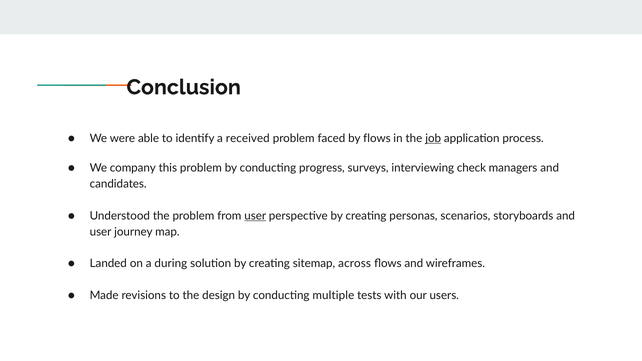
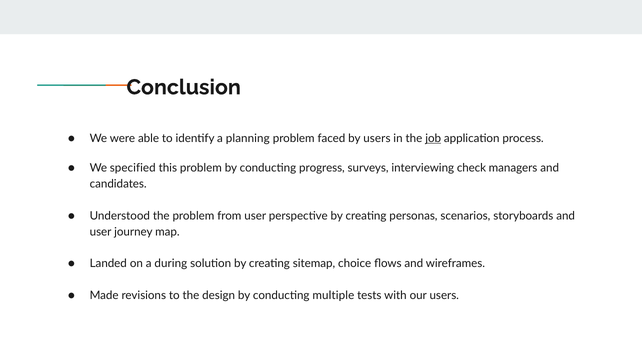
received: received -> planning
by flows: flows -> users
company: company -> specified
user at (255, 216) underline: present -> none
across: across -> choice
